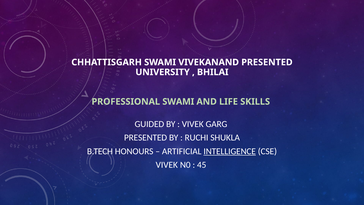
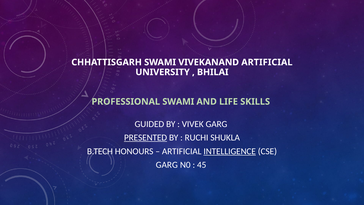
VIVEKANAND PRESENTED: PRESENTED -> ARTIFICIAL
PRESENTED at (146, 137) underline: none -> present
VIVEK at (167, 165): VIVEK -> GARG
